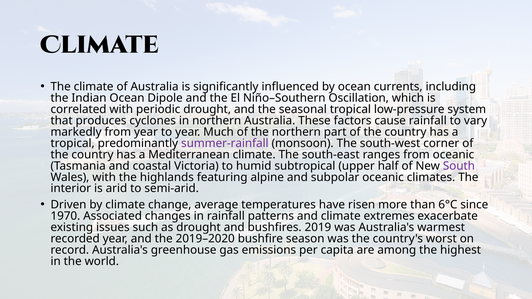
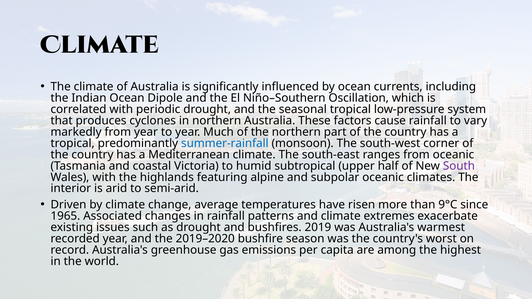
summer-rainfall colour: purple -> blue
6°C: 6°C -> 9°C
1970: 1970 -> 1965
